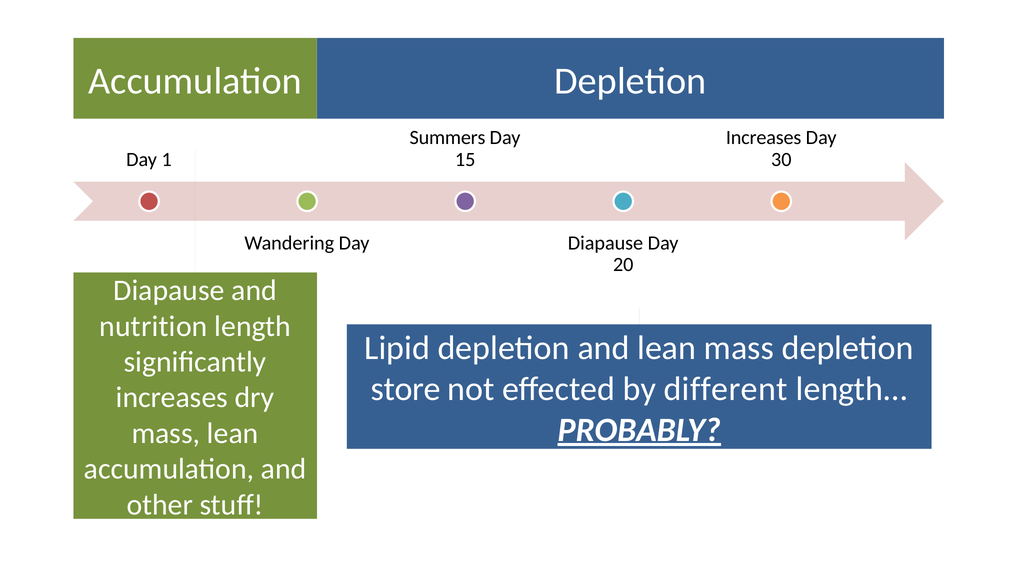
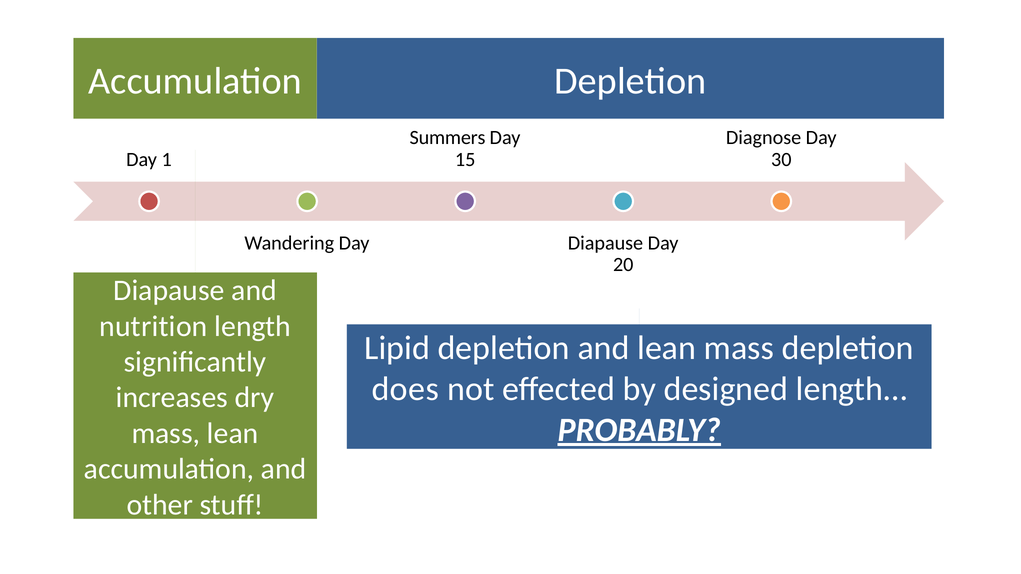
Increases at (764, 138): Increases -> Diagnose
store: store -> does
different: different -> designed
